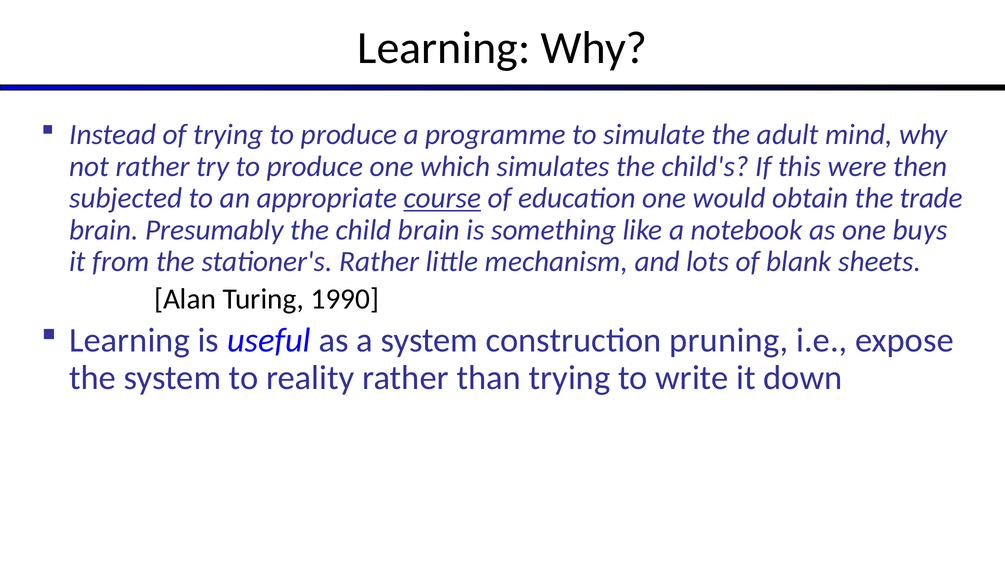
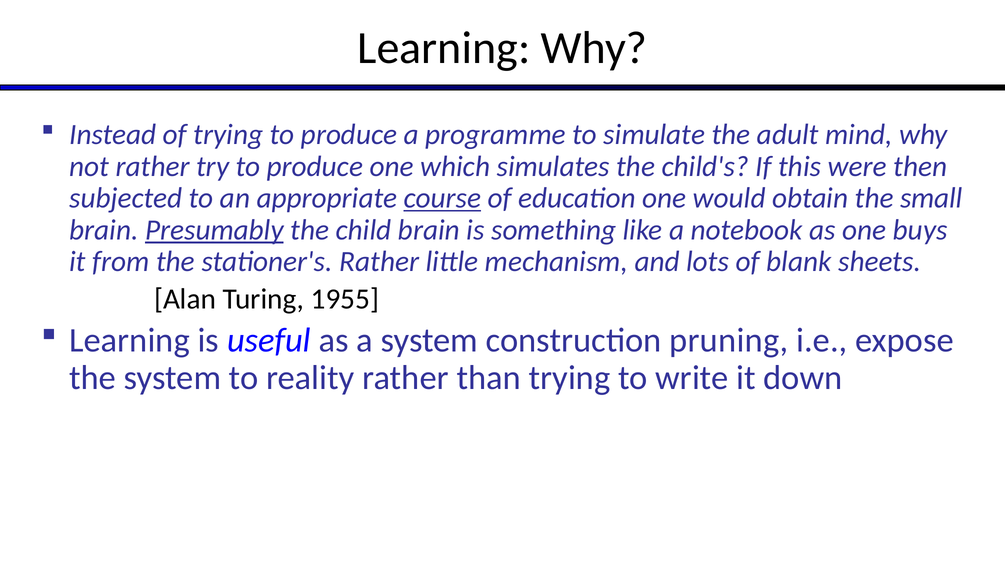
trade: trade -> small
Presumably underline: none -> present
1990: 1990 -> 1955
